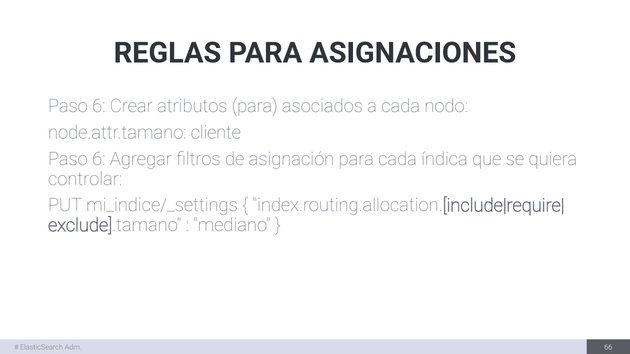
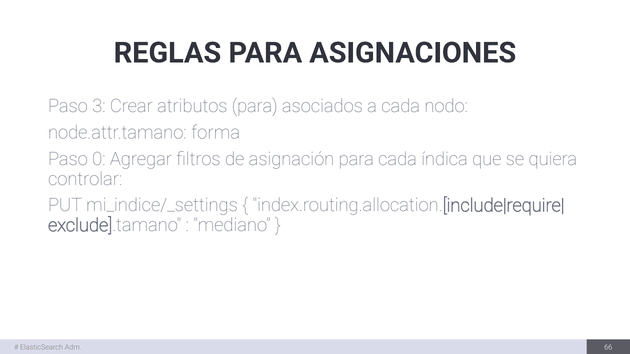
6 at (99, 107): 6 -> 3
cliente: cliente -> forma
6 at (99, 159): 6 -> 0
